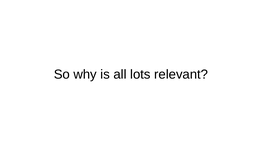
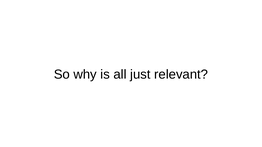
lots: lots -> just
